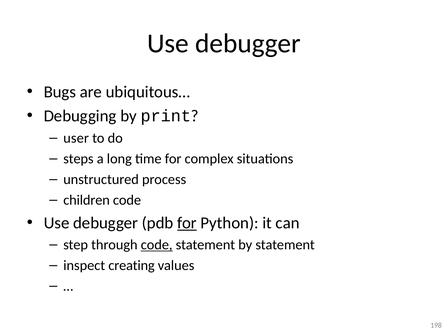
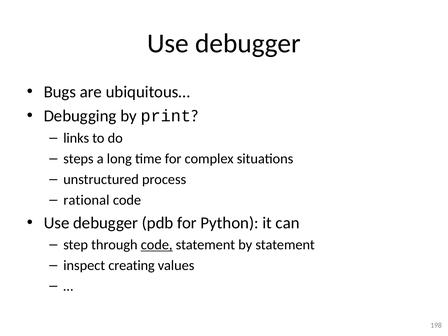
user: user -> links
children: children -> rational
for at (187, 223) underline: present -> none
